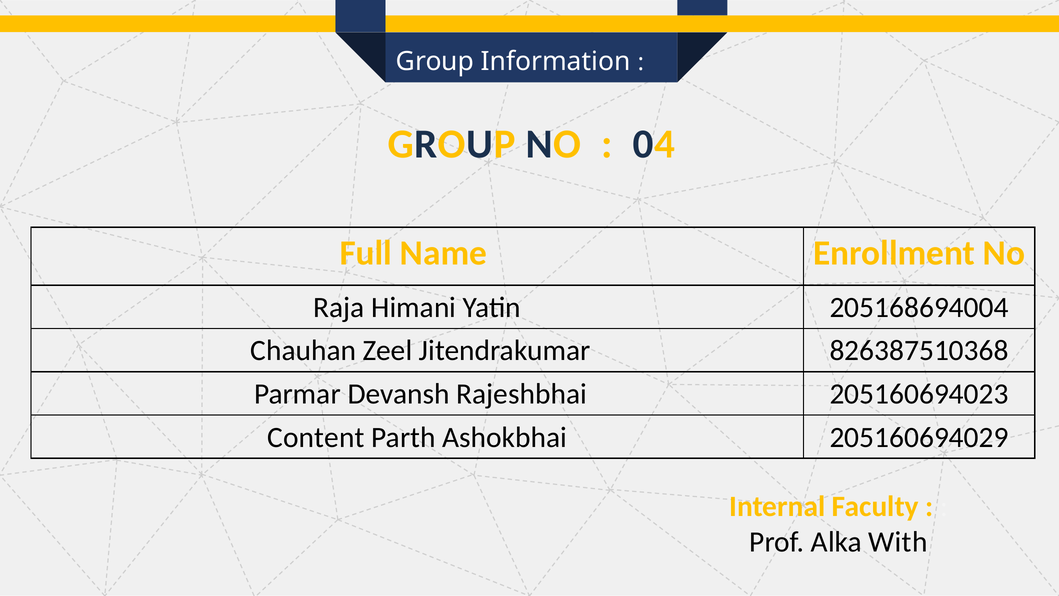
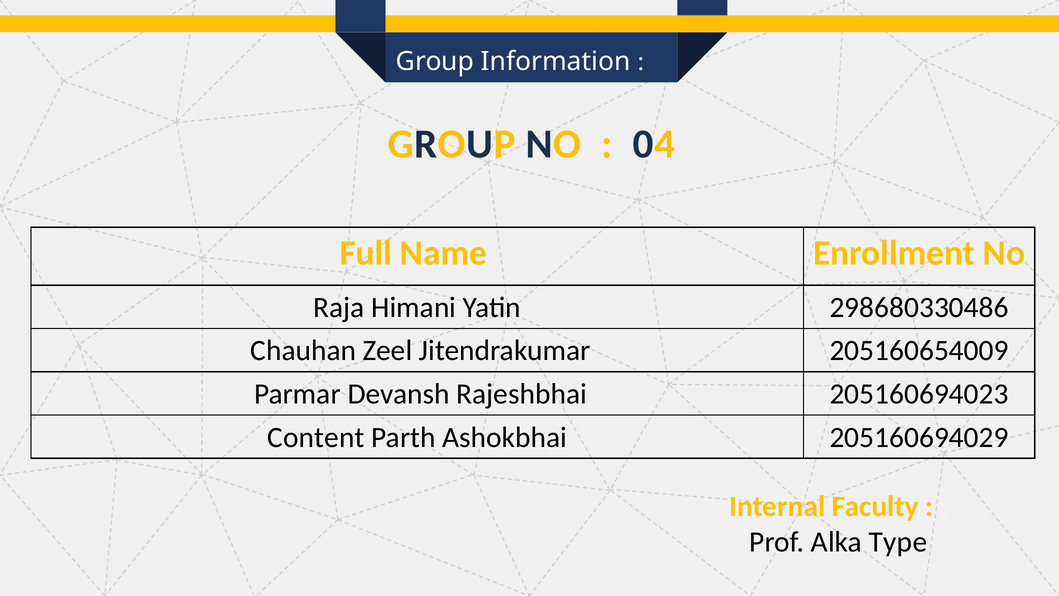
205168694004: 205168694004 -> 298680330486
826387510368: 826387510368 -> 205160654009
With: With -> Type
